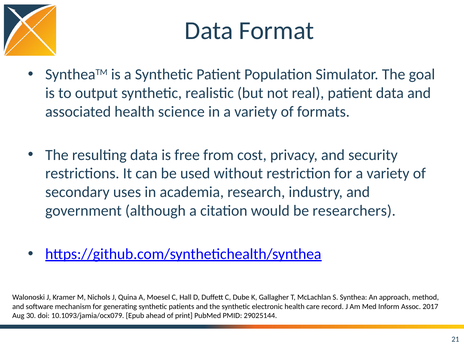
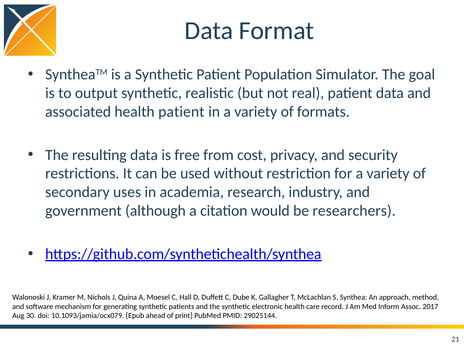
health science: science -> patient
